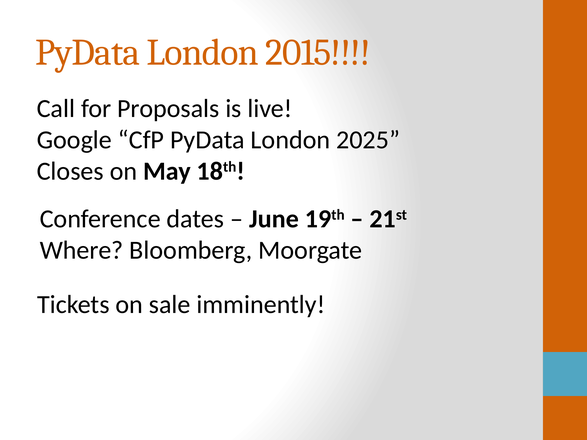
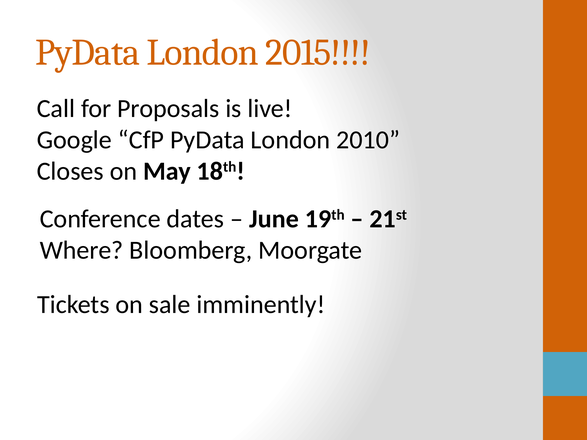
2025: 2025 -> 2010
